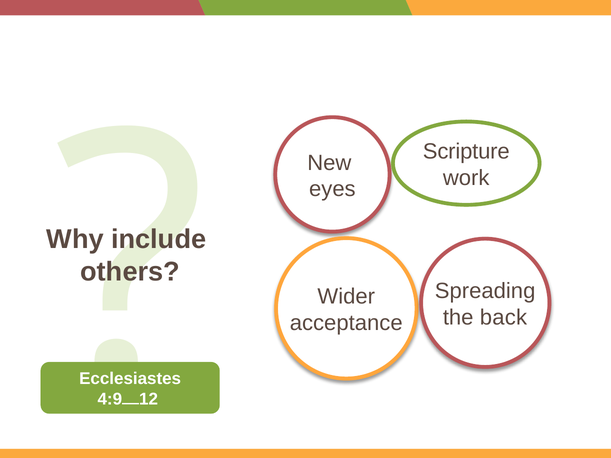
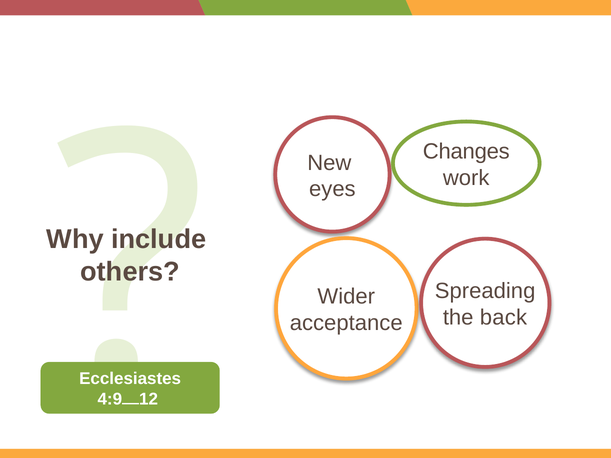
Scripture: Scripture -> Changes
